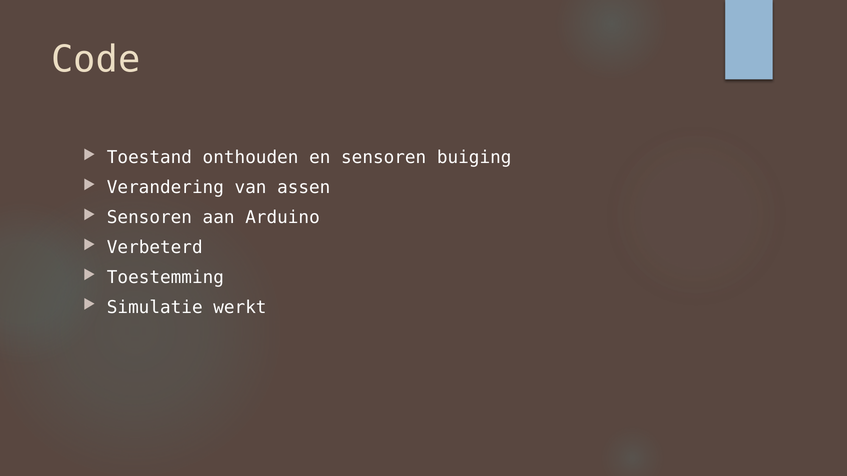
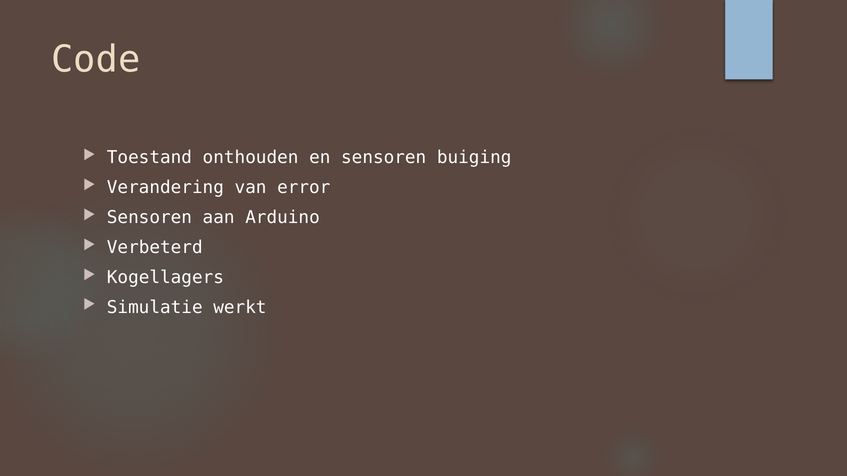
assen: assen -> error
Toestemming: Toestemming -> Kogellagers
